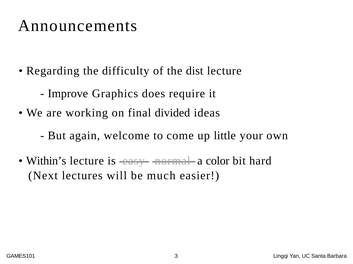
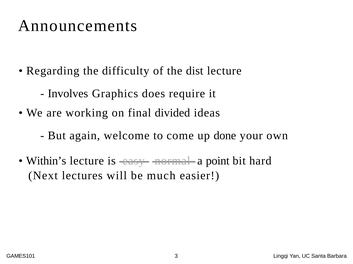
Improve: Improve -> Involves
little: little -> done
color: color -> point
